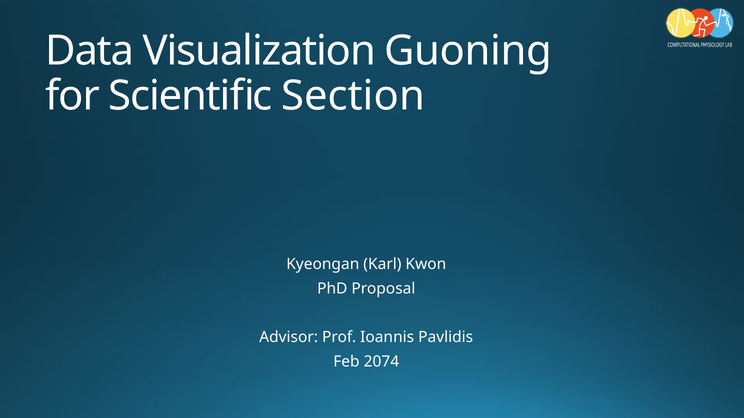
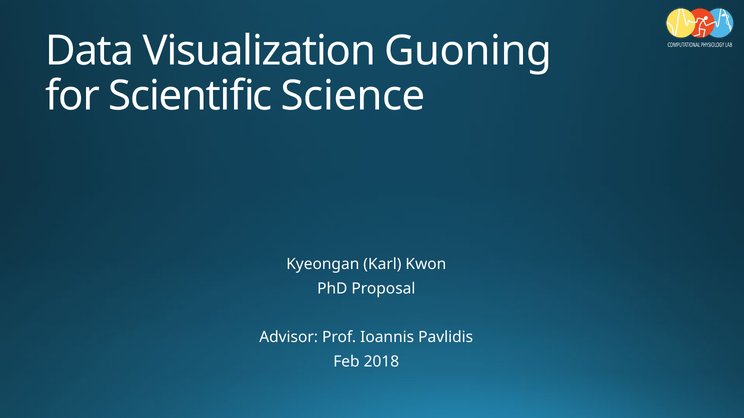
Section: Section -> Science
2074: 2074 -> 2018
